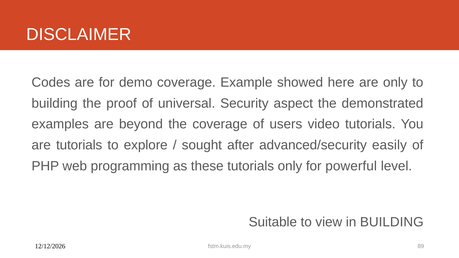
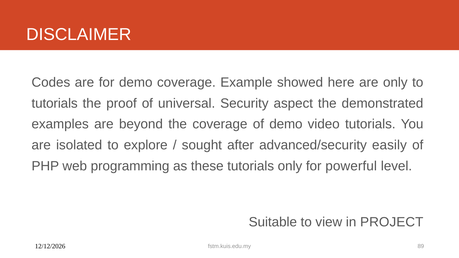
building at (55, 103): building -> tutorials
of users: users -> demo
are tutorials: tutorials -> isolated
in BUILDING: BUILDING -> PROJECT
